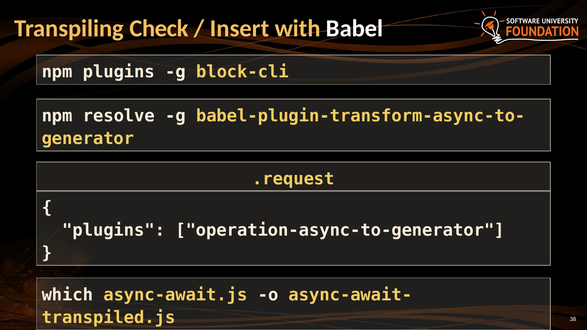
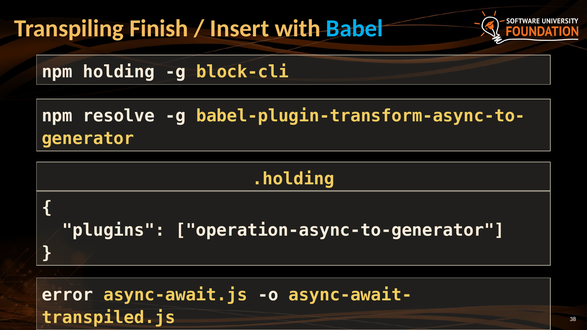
Check: Check -> Finish
Babel colour: white -> light blue
npm plugins: plugins -> holding
.request: .request -> .holding
which: which -> error
